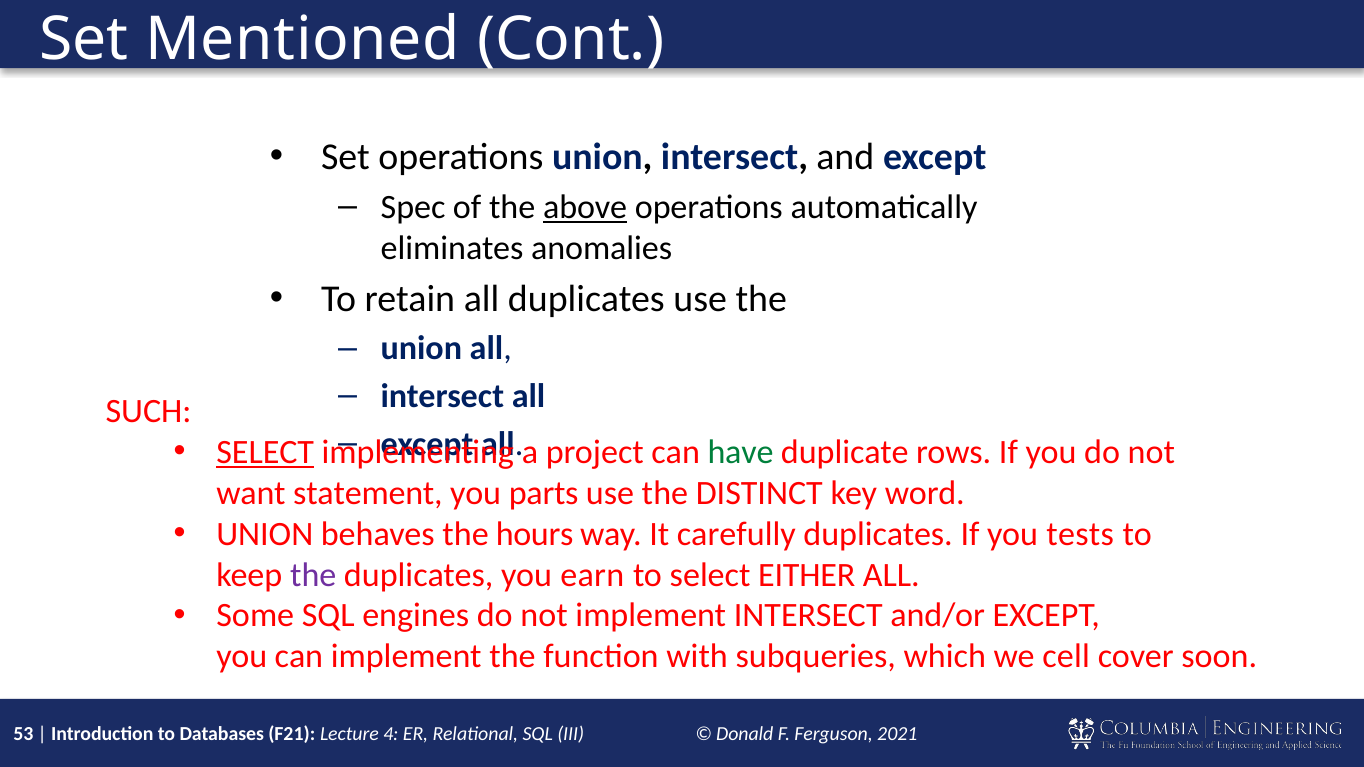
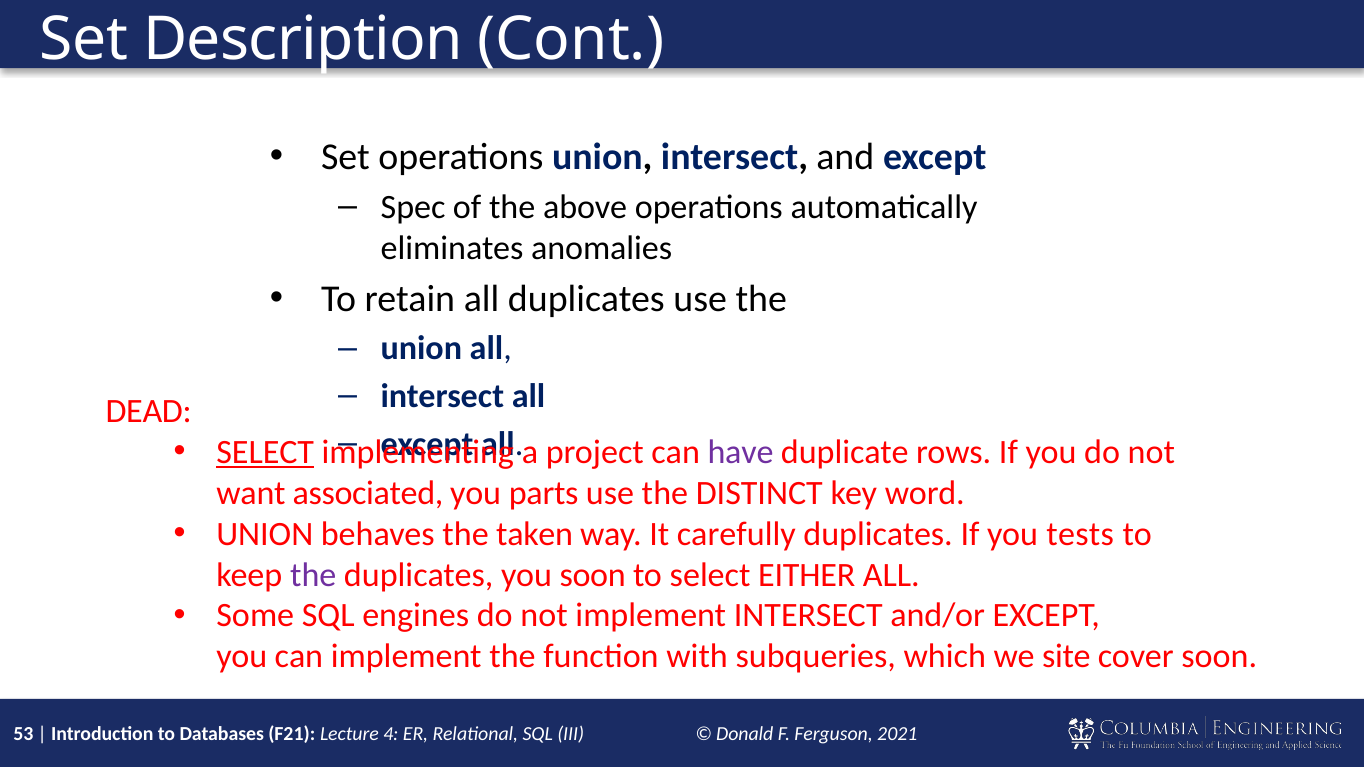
Mentioned: Mentioned -> Description
above underline: present -> none
SUCH: SUCH -> DEAD
have colour: green -> purple
statement: statement -> associated
hours: hours -> taken
you earn: earn -> soon
cell: cell -> site
